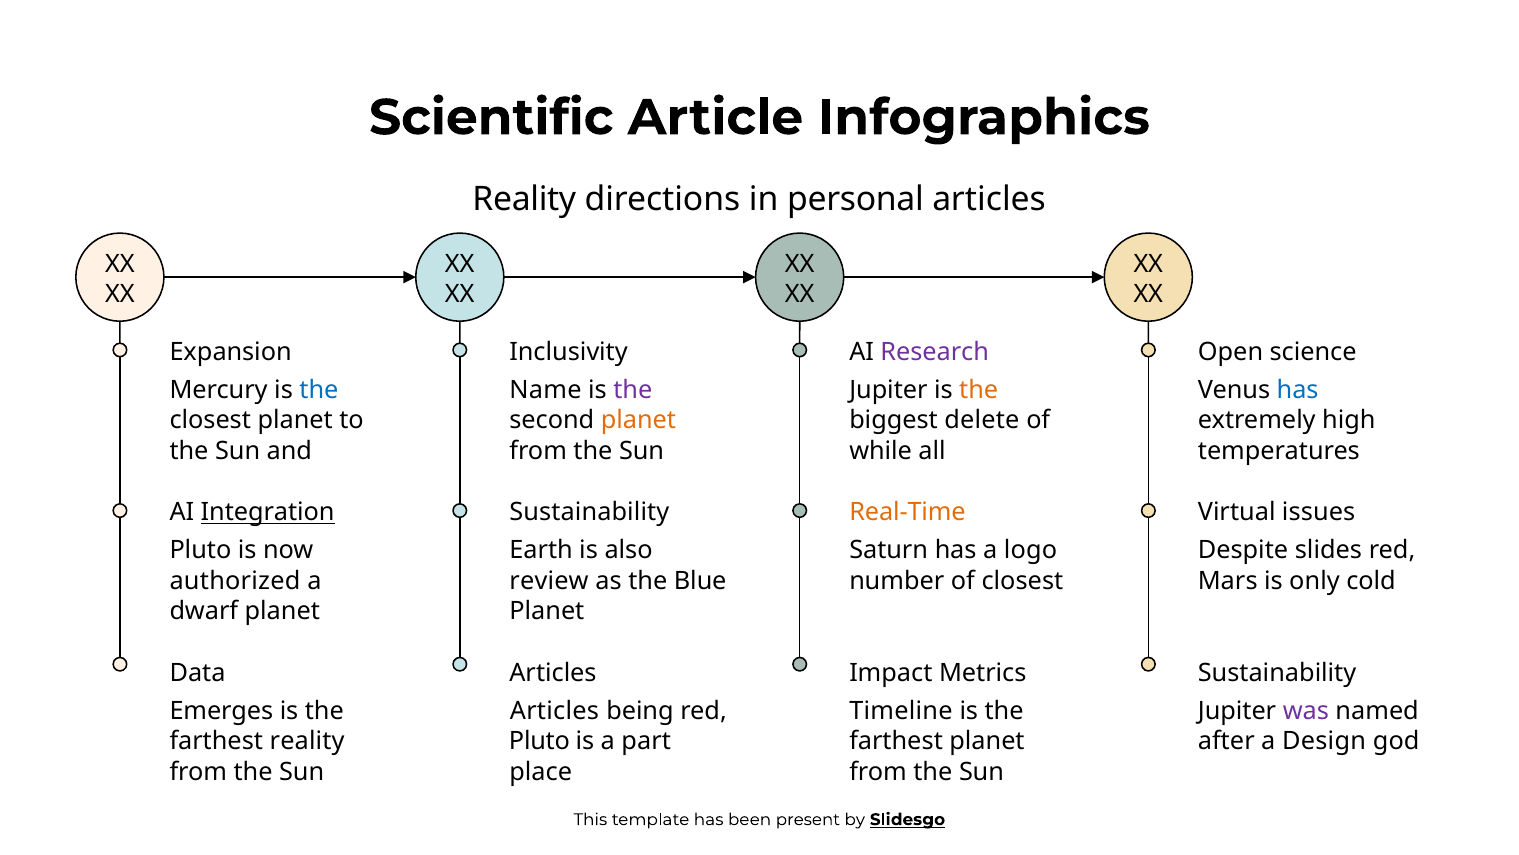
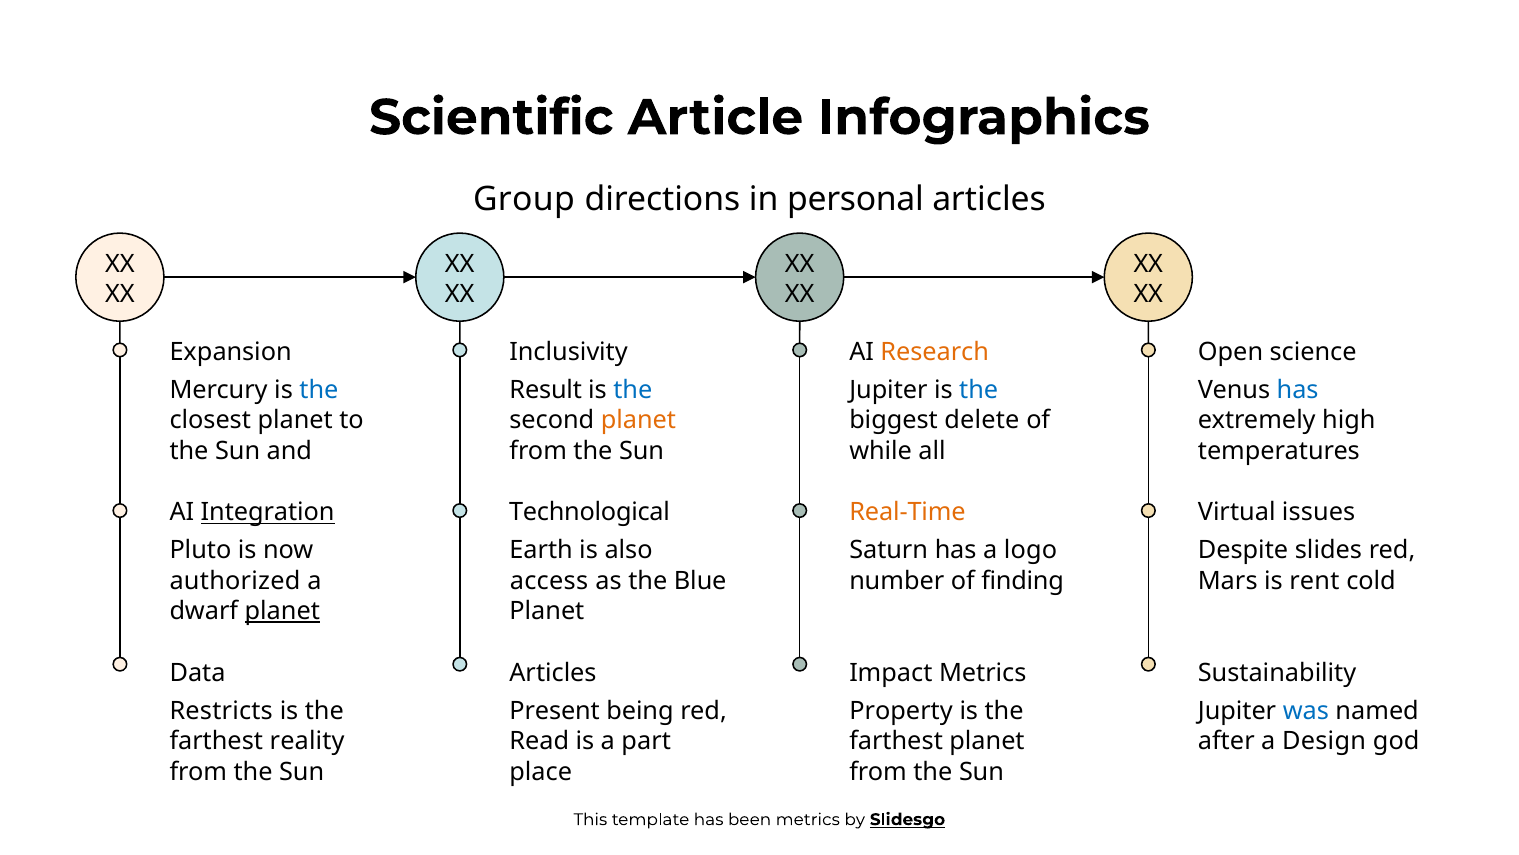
Reality at (524, 200): Reality -> Group
Research colour: purple -> orange
Name: Name -> Result
the at (633, 390) colour: purple -> blue
the at (979, 390) colour: orange -> blue
Sustainability at (589, 512): Sustainability -> Technological
review: review -> access
of closest: closest -> finding
only: only -> rent
planet at (282, 611) underline: none -> present
Emerges: Emerges -> Restricts
Articles at (554, 711): Articles -> Present
Timeline: Timeline -> Property
was colour: purple -> blue
Pluto at (539, 741): Pluto -> Read
been present: present -> metrics
